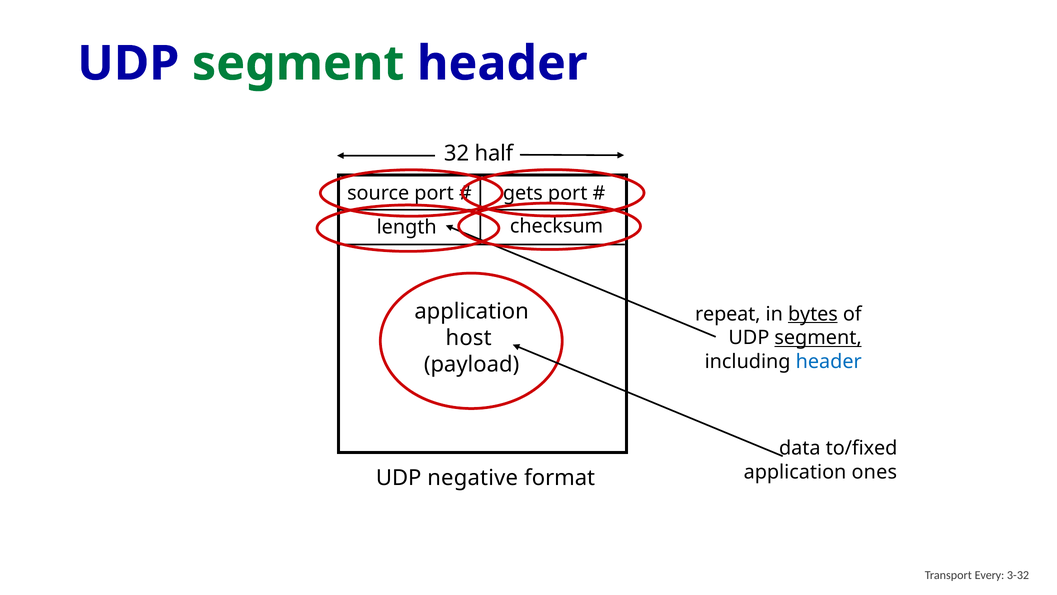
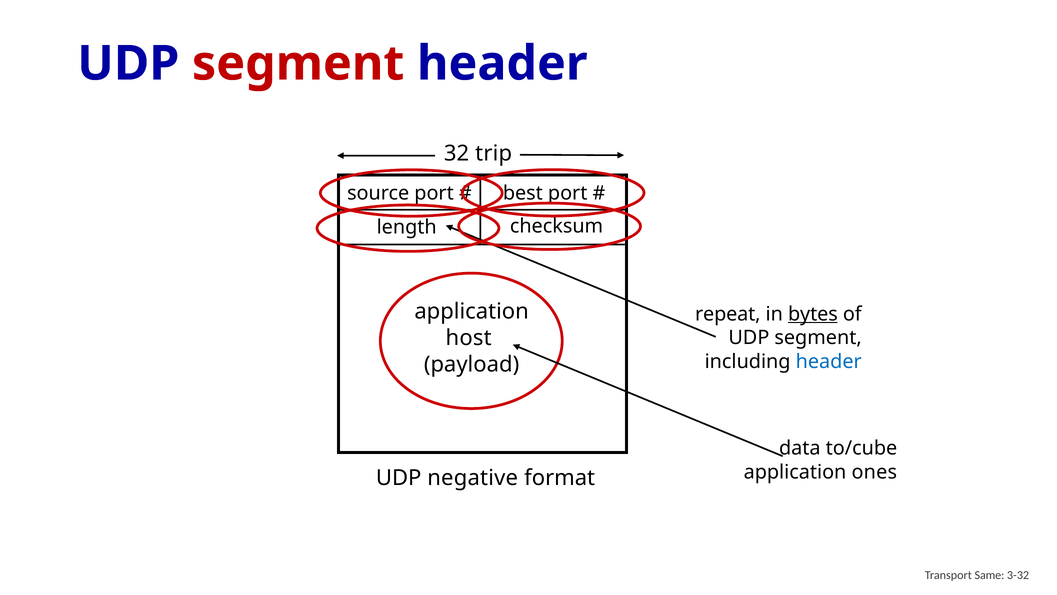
segment at (298, 64) colour: green -> red
half: half -> trip
gets: gets -> best
segment at (818, 338) underline: present -> none
to/fixed: to/fixed -> to/cube
Every: Every -> Same
